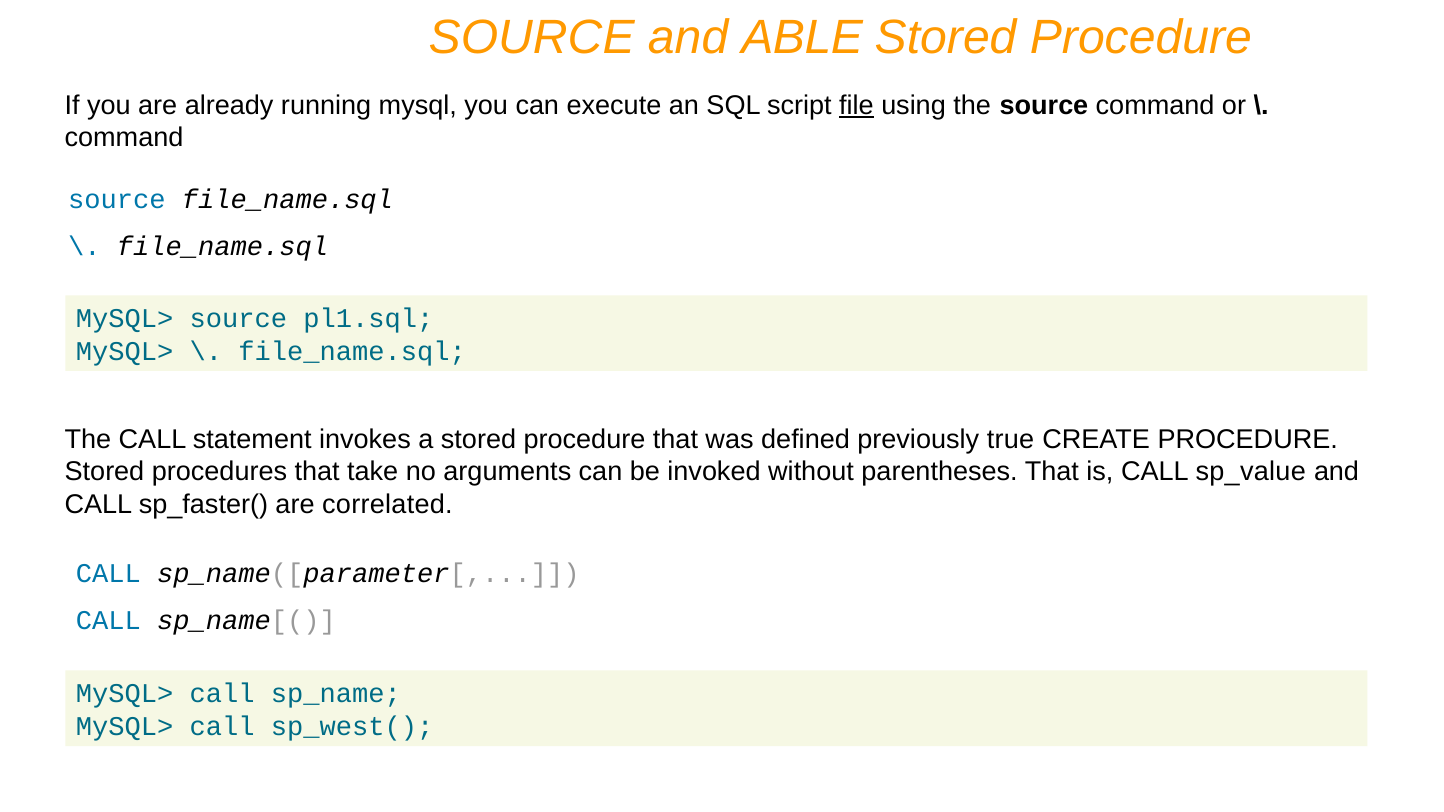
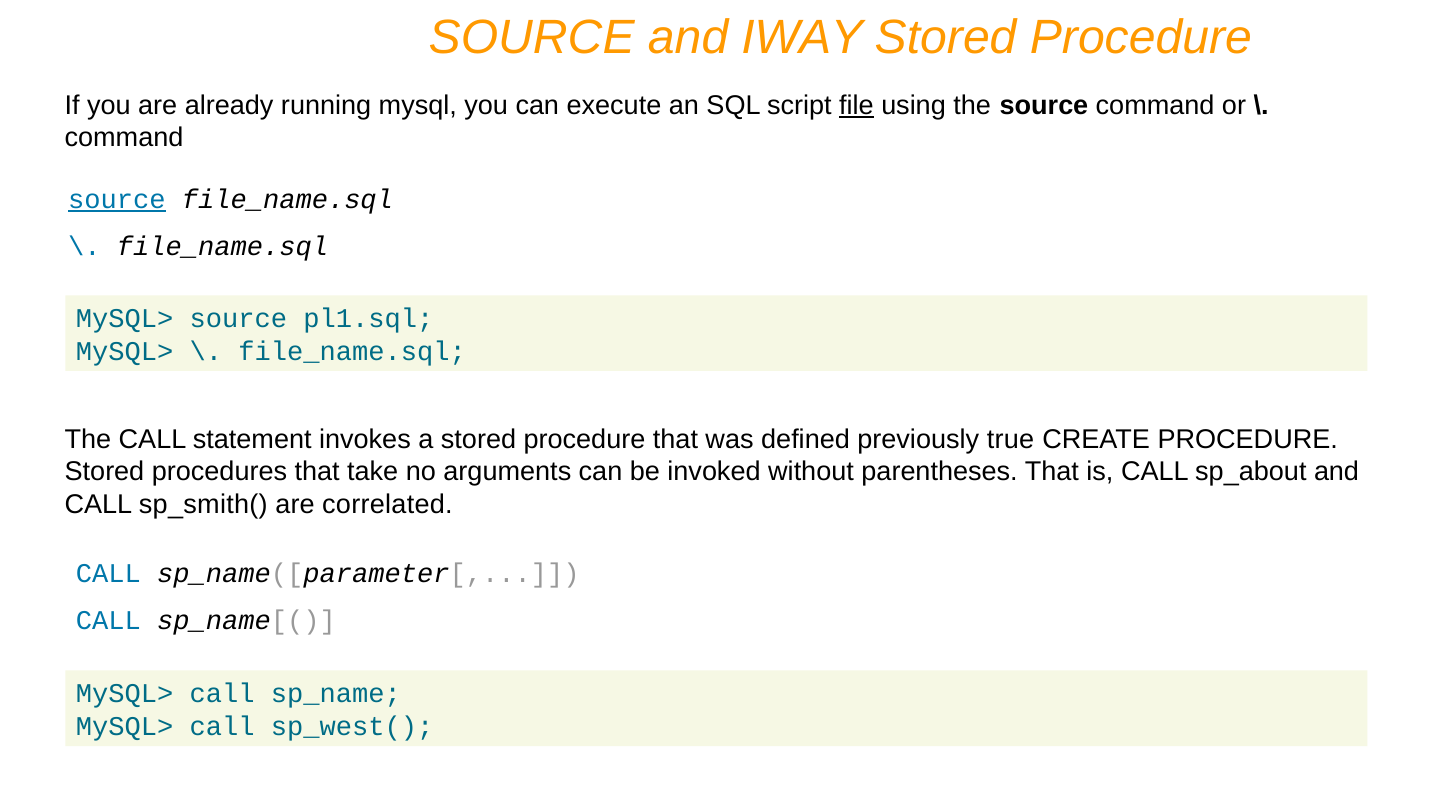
ABLE: ABLE -> IWAY
source at (117, 199) underline: none -> present
sp_value: sp_value -> sp_about
sp_faster(: sp_faster( -> sp_smith(
